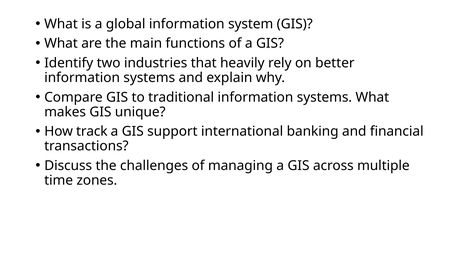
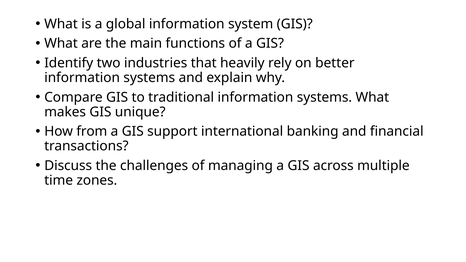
track: track -> from
